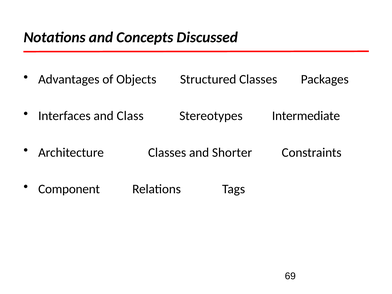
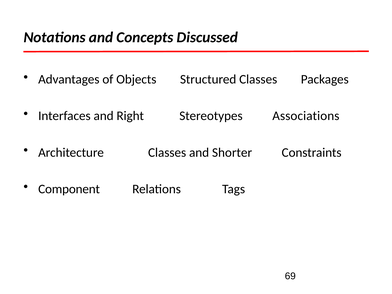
Class: Class -> Right
Intermediate: Intermediate -> Associations
